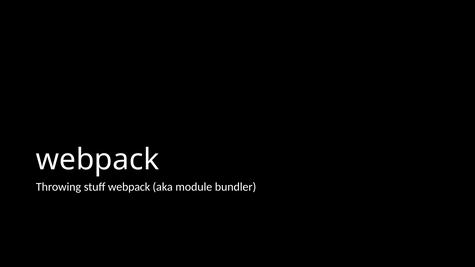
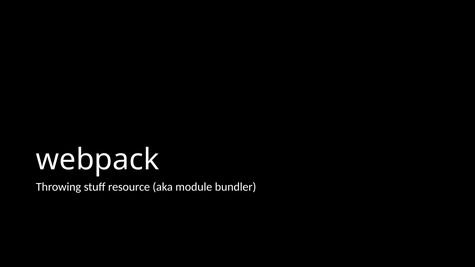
stuff webpack: webpack -> resource
